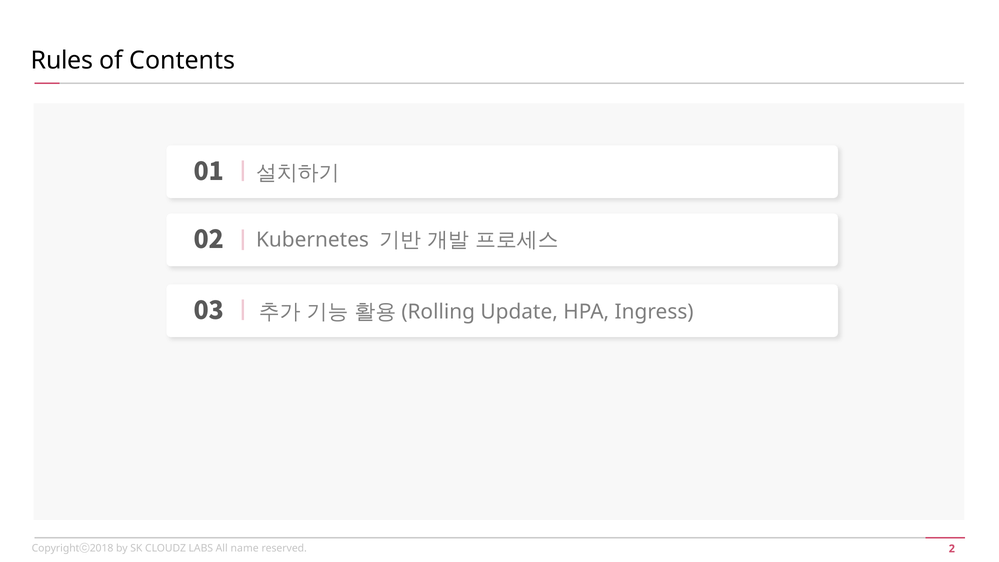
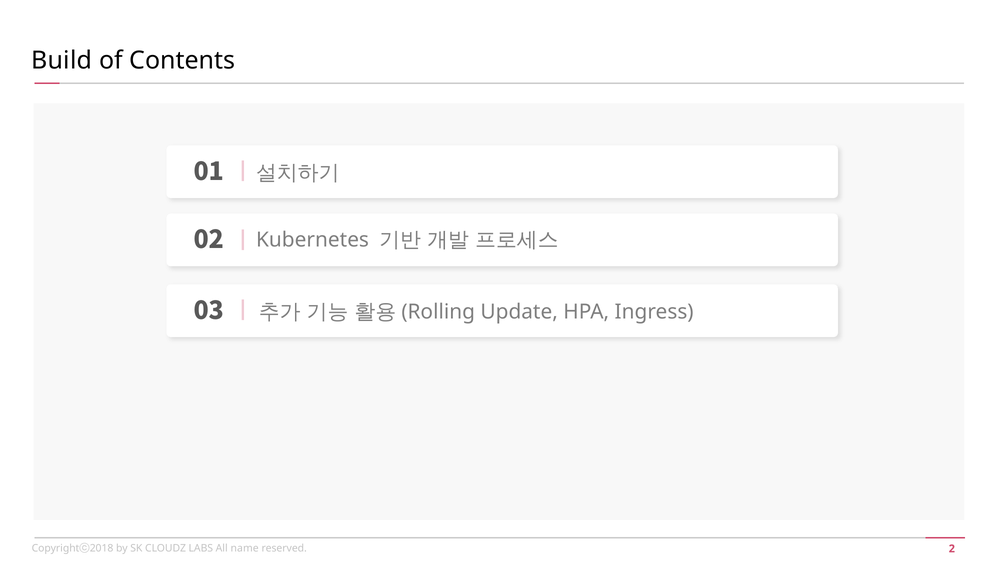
Rules: Rules -> Build
